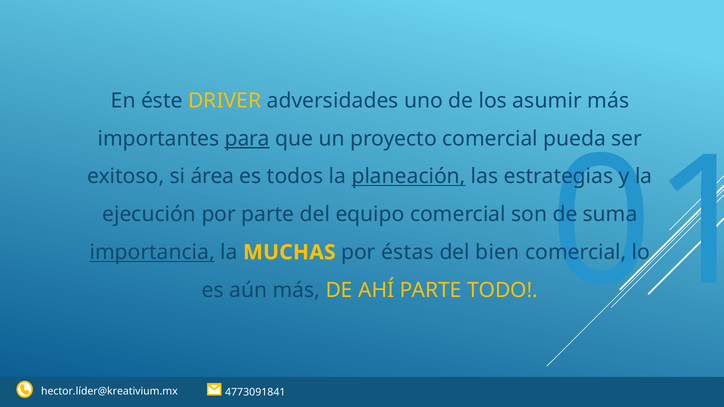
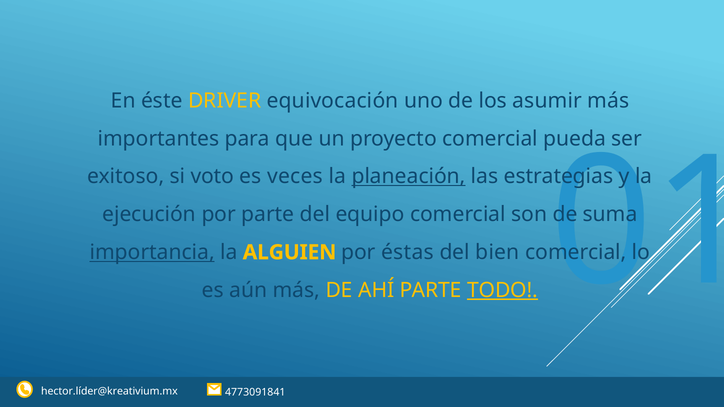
adversidades: adversidades -> equivocación
para underline: present -> none
área: área -> voto
todos: todos -> veces
MUCHAS: MUCHAS -> ALGUIEN
TODO underline: none -> present
